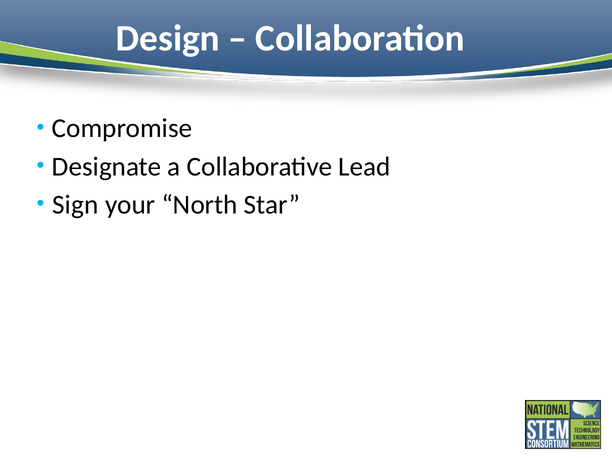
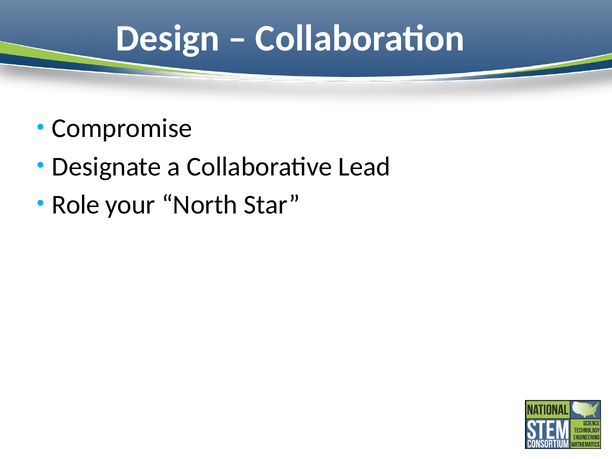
Sign: Sign -> Role
